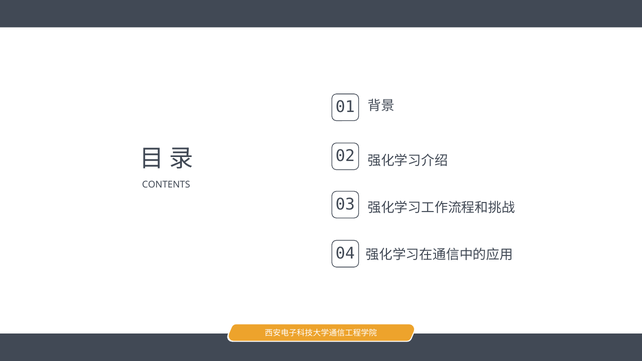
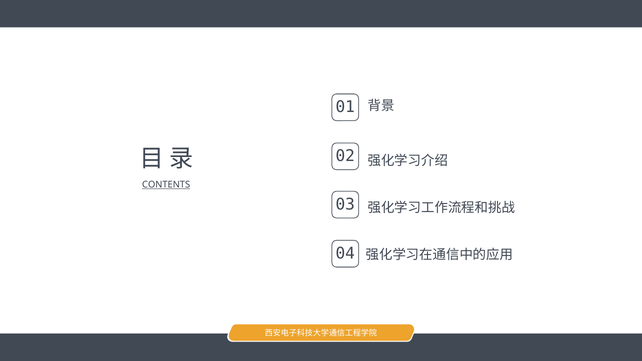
CONTENTS underline: none -> present
